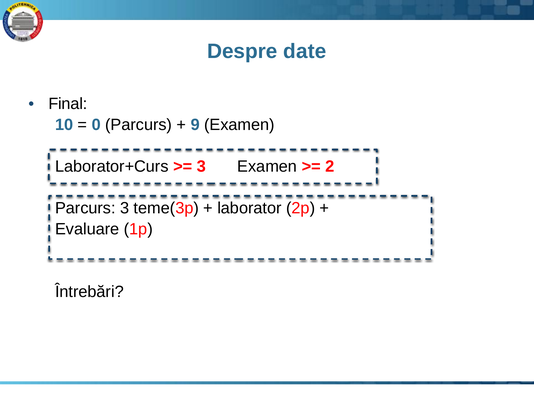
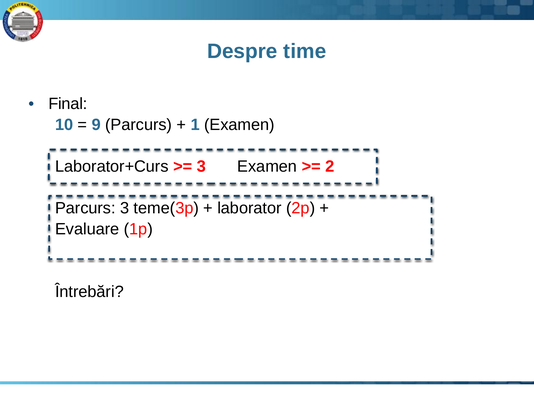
date: date -> time
0: 0 -> 9
9: 9 -> 1
